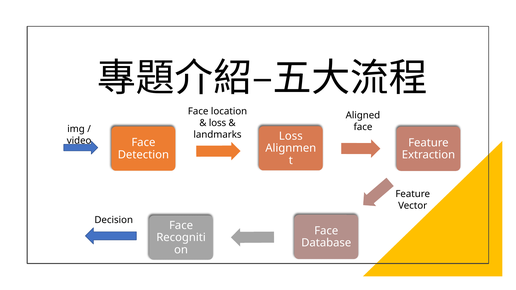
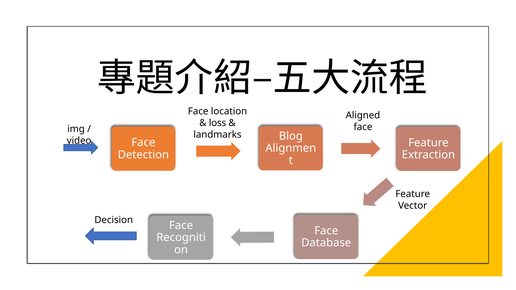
Loss at (291, 136): Loss -> Blog
